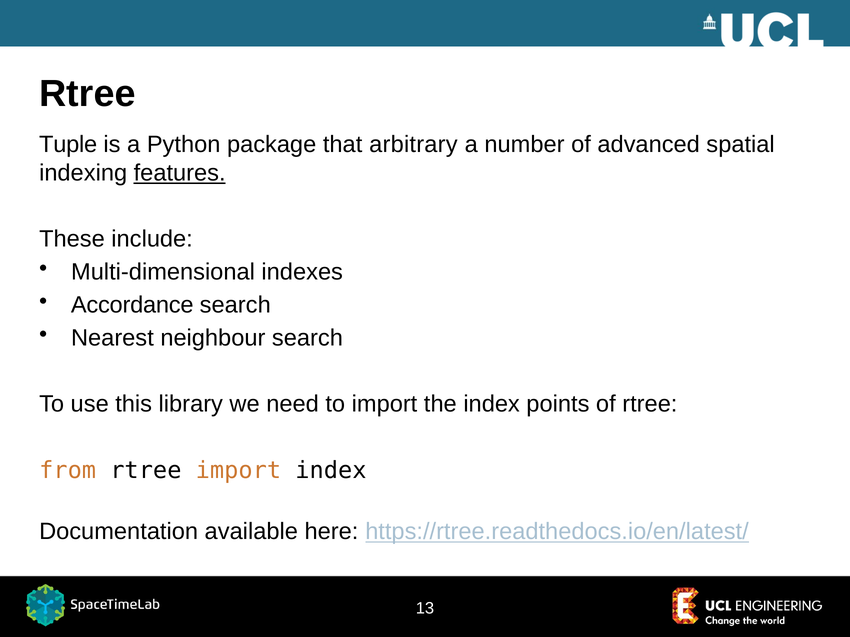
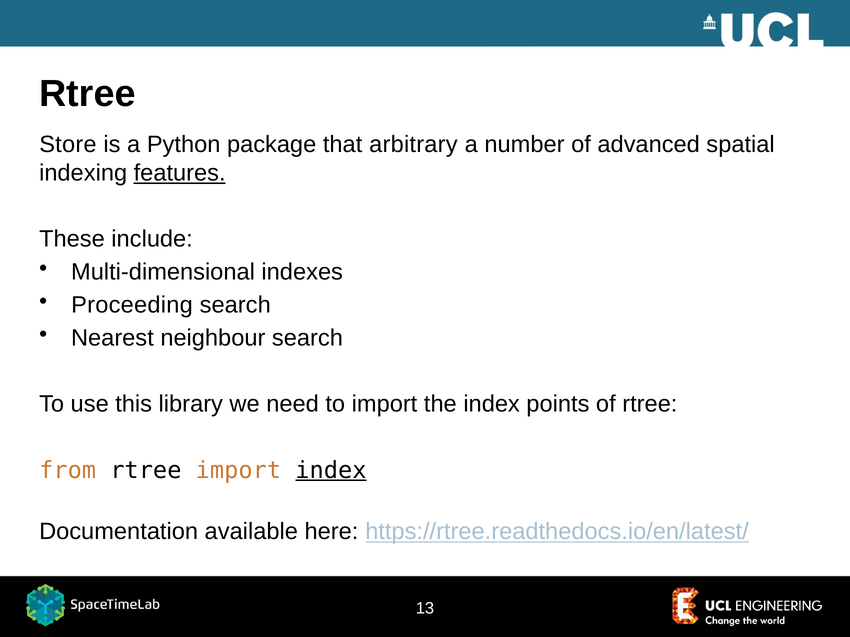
Tuple: Tuple -> Store
Accordance: Accordance -> Proceeding
index at (331, 471) underline: none -> present
